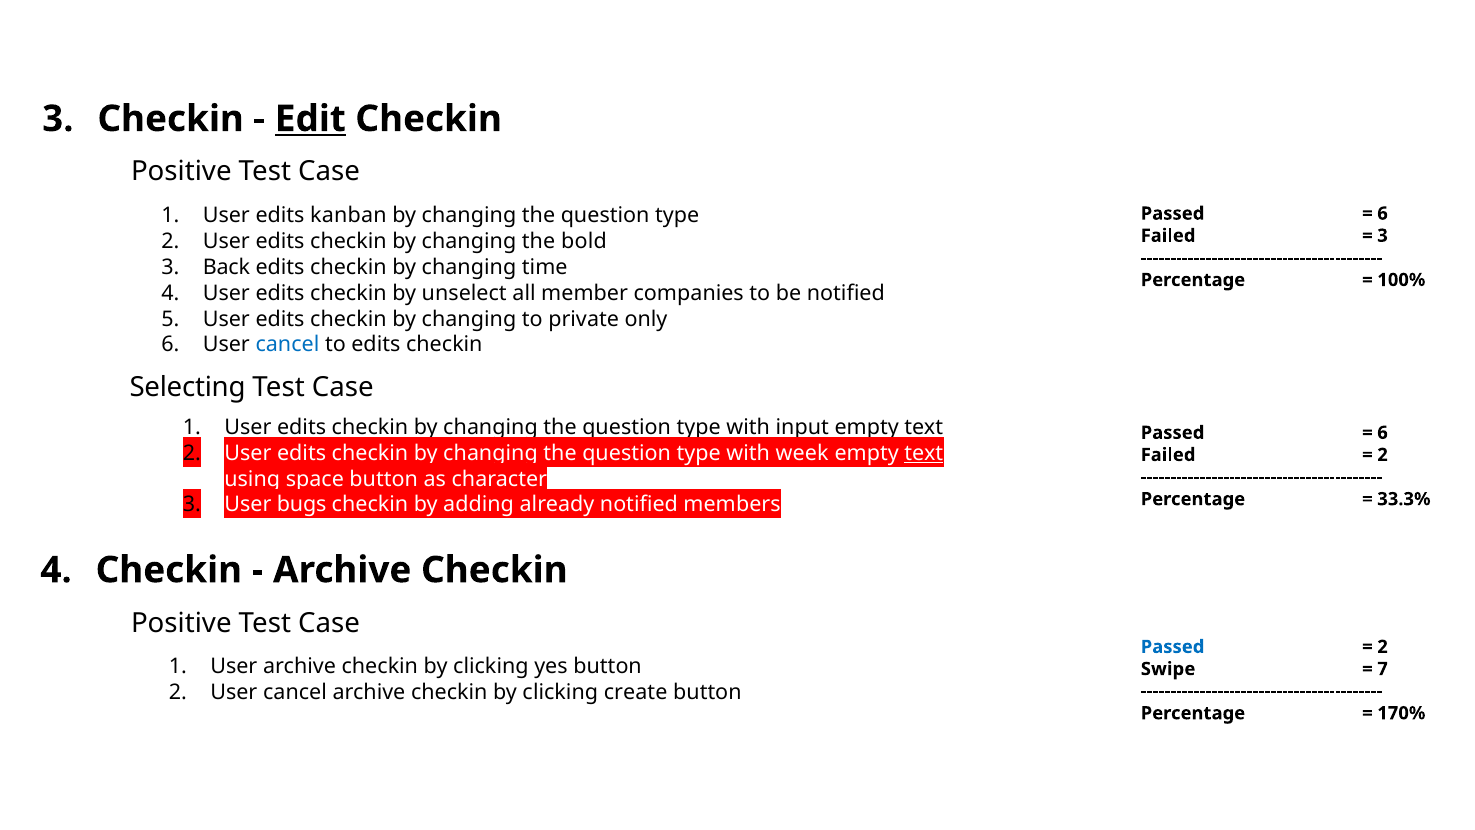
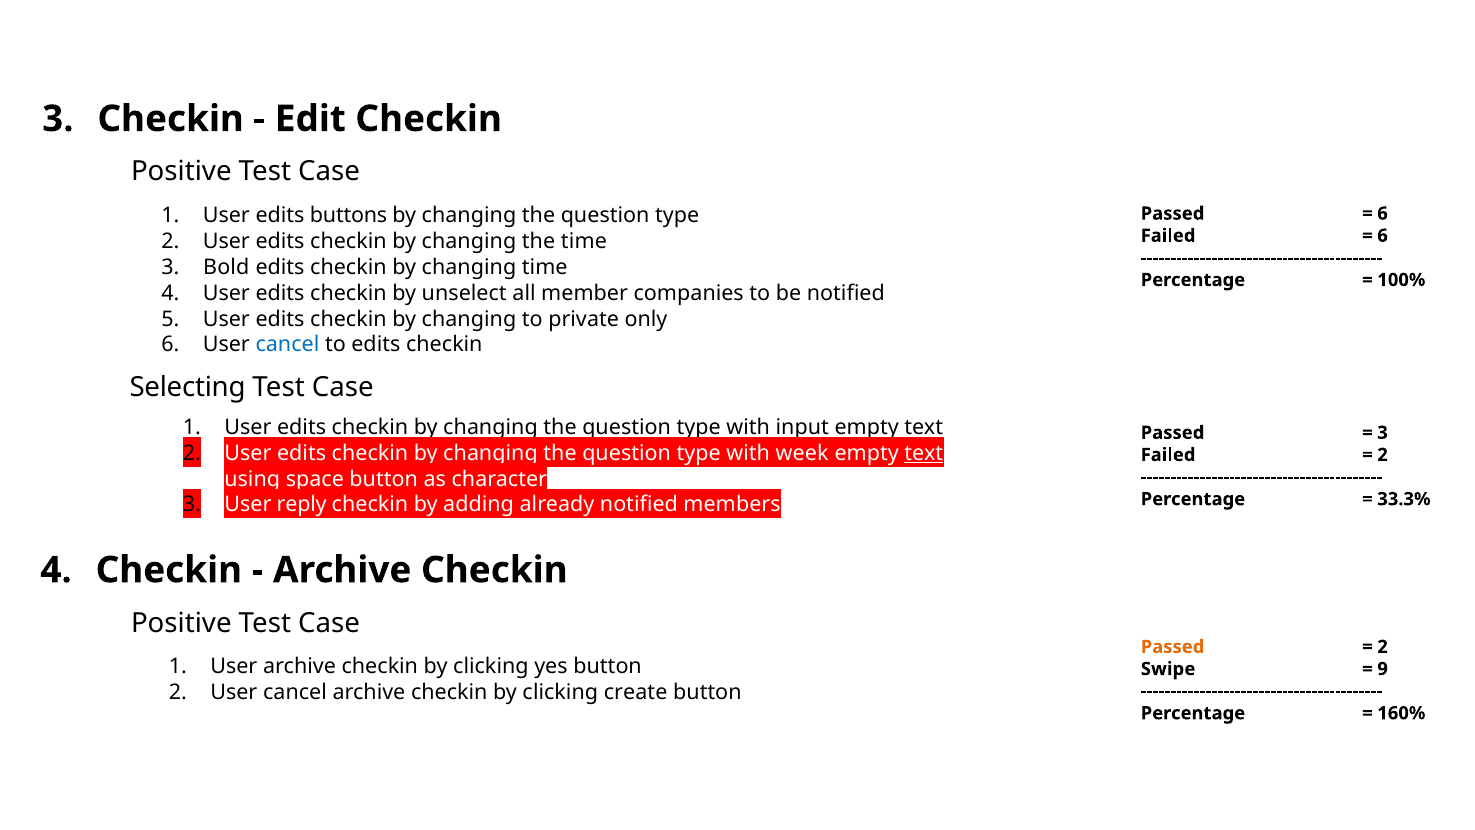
Edit underline: present -> none
kanban: kanban -> buttons
3 at (1383, 236): 3 -> 6
the bold: bold -> time
Back: Back -> Bold
6 at (1383, 433): 6 -> 3
bugs: bugs -> reply
Passed at (1173, 647) colour: blue -> orange
7: 7 -> 9
170%: 170% -> 160%
